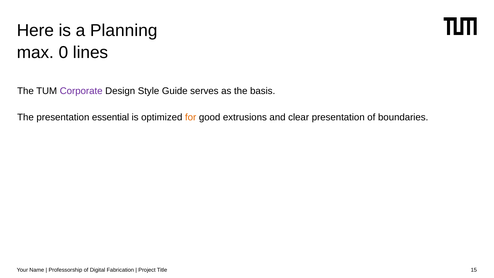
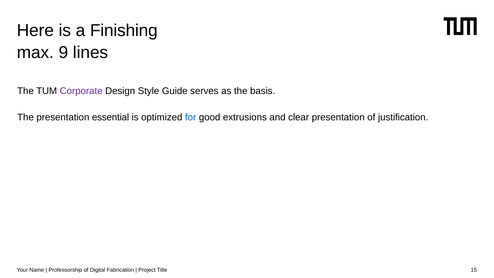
Planning: Planning -> Finishing
0: 0 -> 9
for colour: orange -> blue
boundaries: boundaries -> justification
